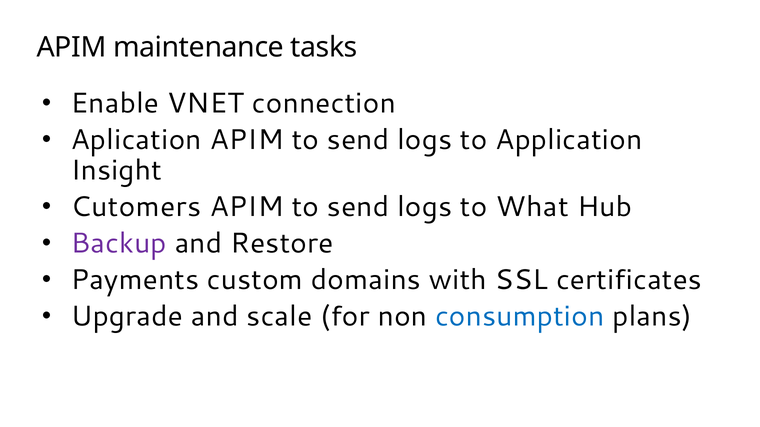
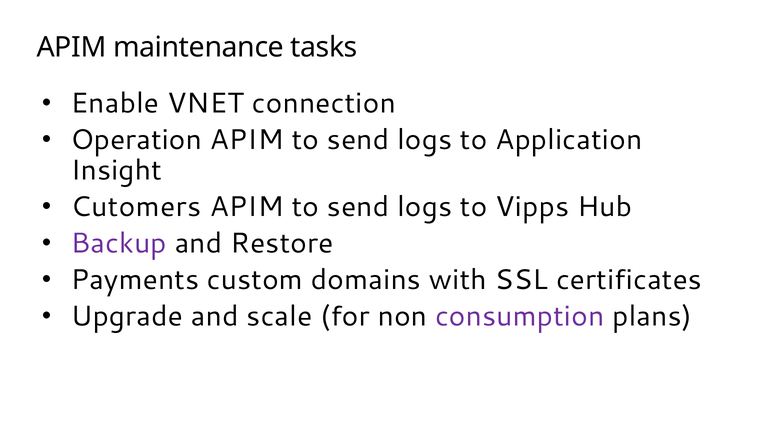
Aplication: Aplication -> Operation
What: What -> Vipps
consumption colour: blue -> purple
